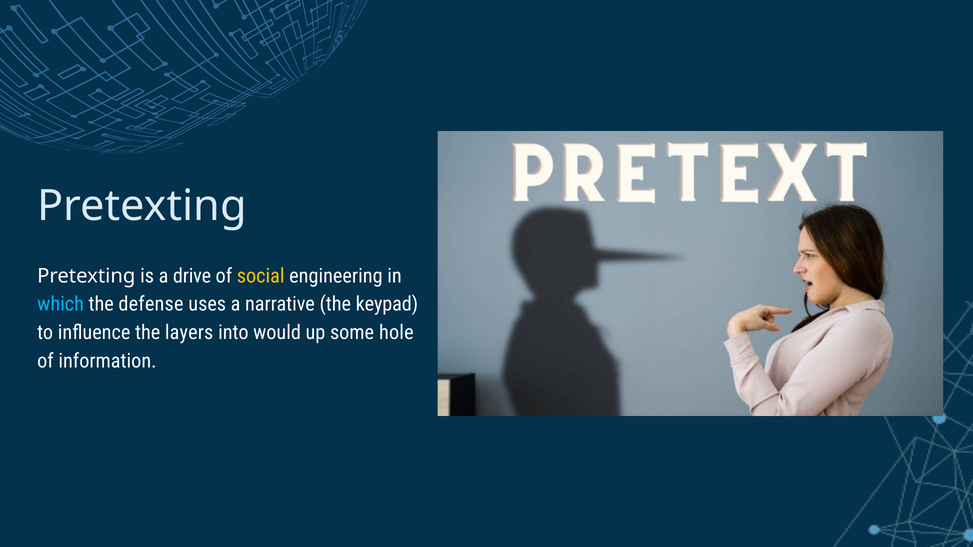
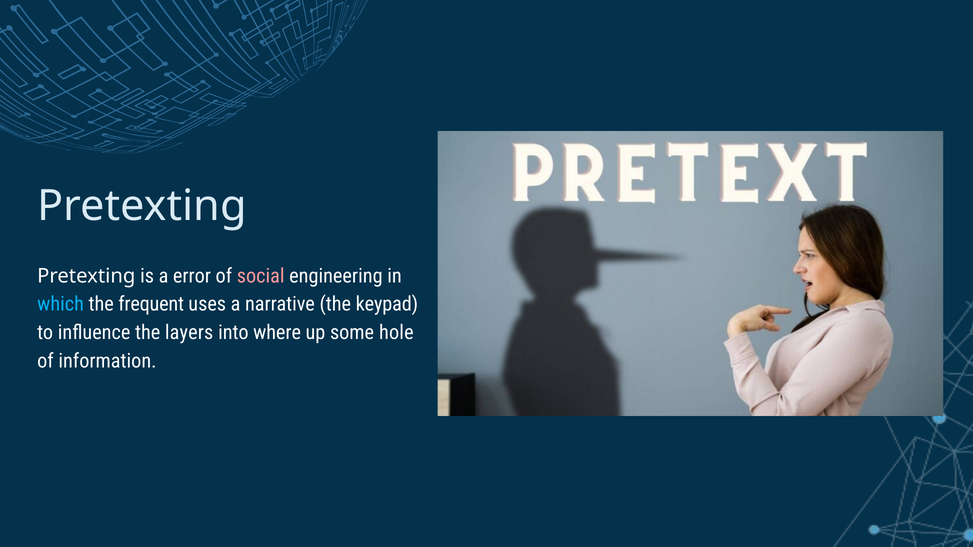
drive: drive -> error
social colour: yellow -> pink
defense: defense -> frequent
would: would -> where
